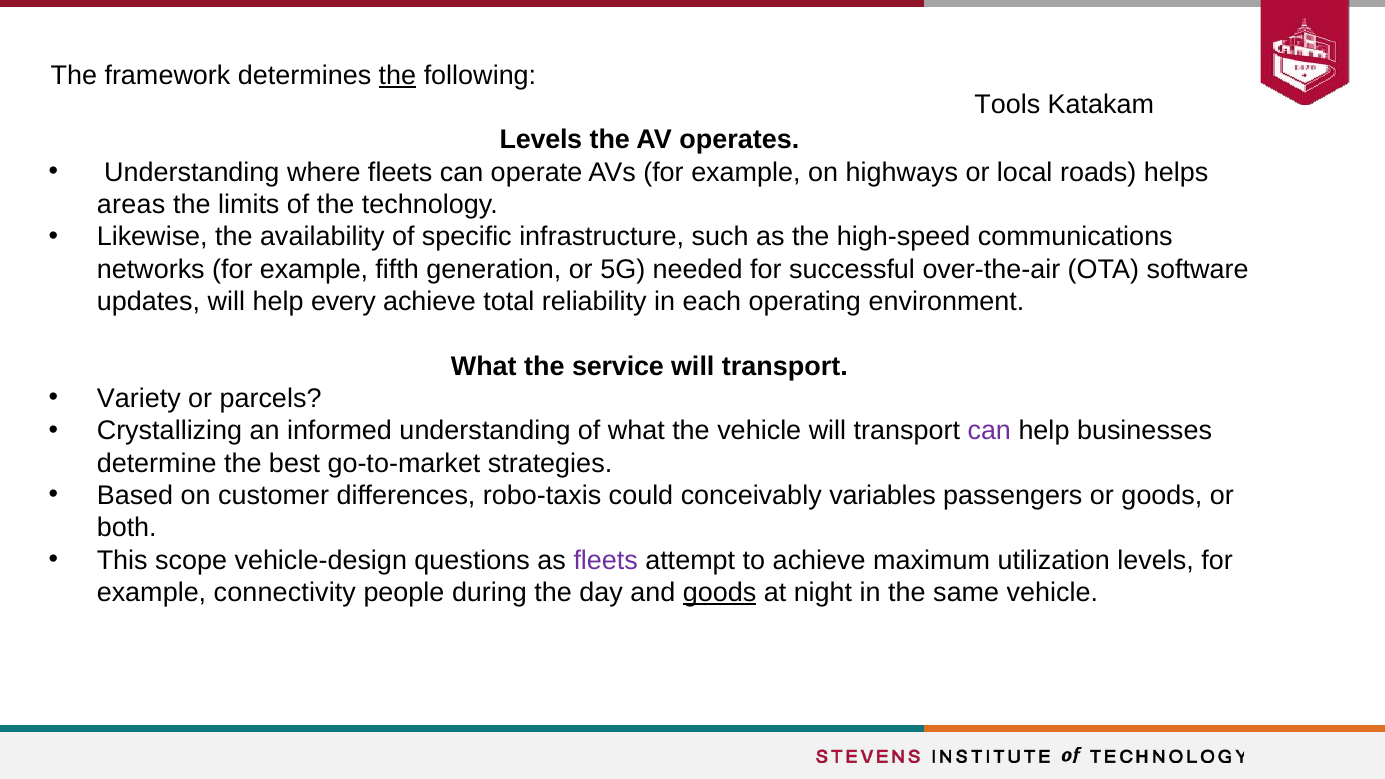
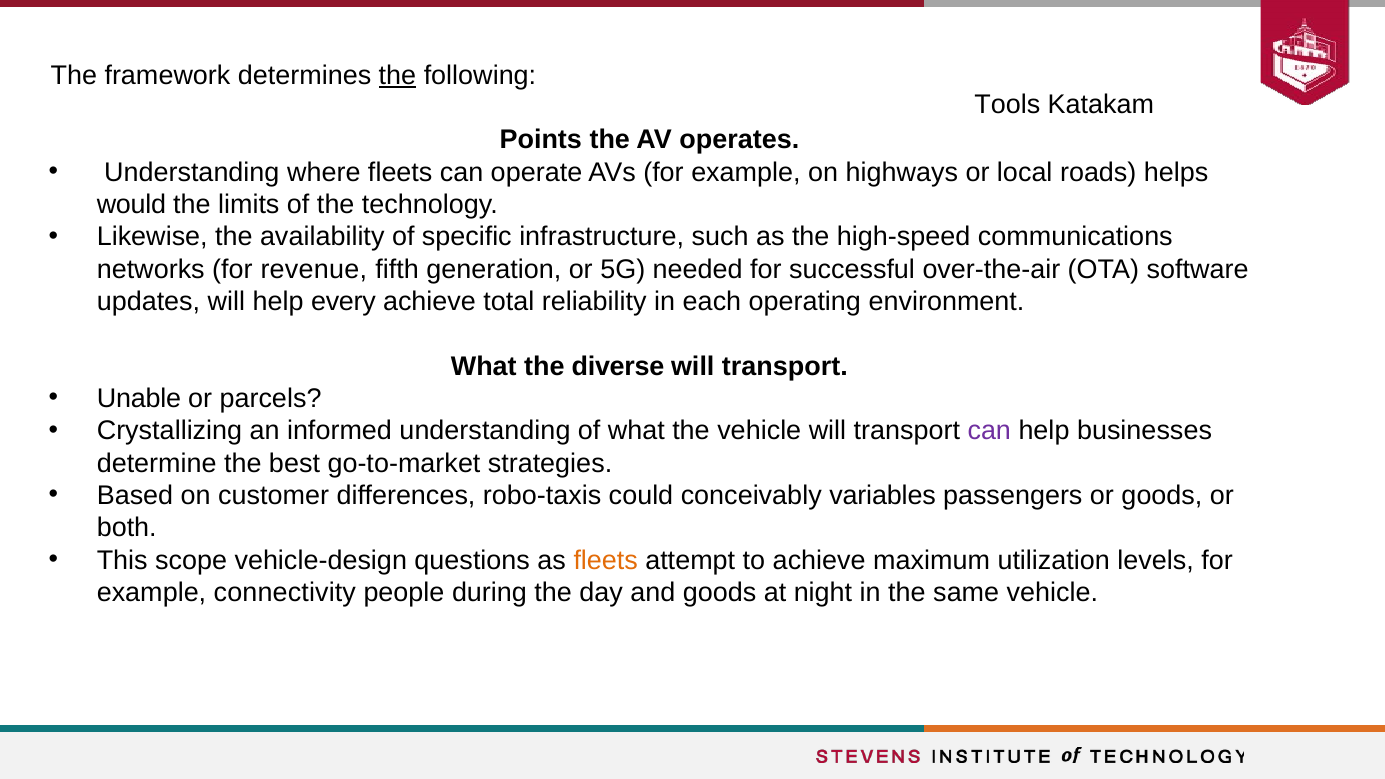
Levels at (541, 140): Levels -> Points
areas: areas -> would
networks for example: example -> revenue
service: service -> diverse
Variety: Variety -> Unable
fleets at (606, 560) colour: purple -> orange
goods at (720, 593) underline: present -> none
